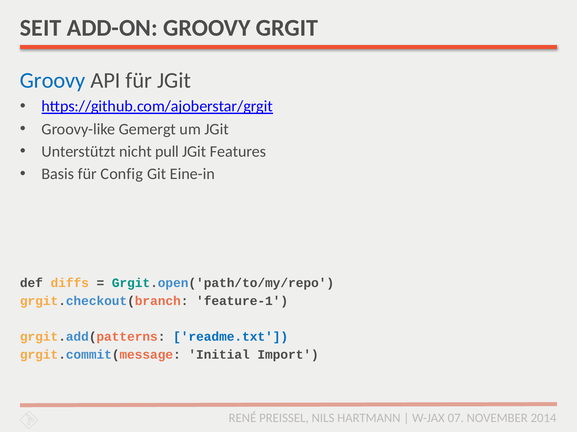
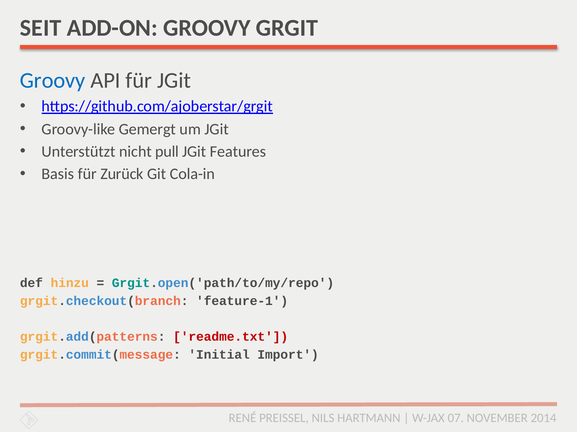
Config: Config -> Zurück
Eine-in: Eine-in -> Cola-in
diffs: diffs -> hinzu
readme.txt colour: blue -> red
